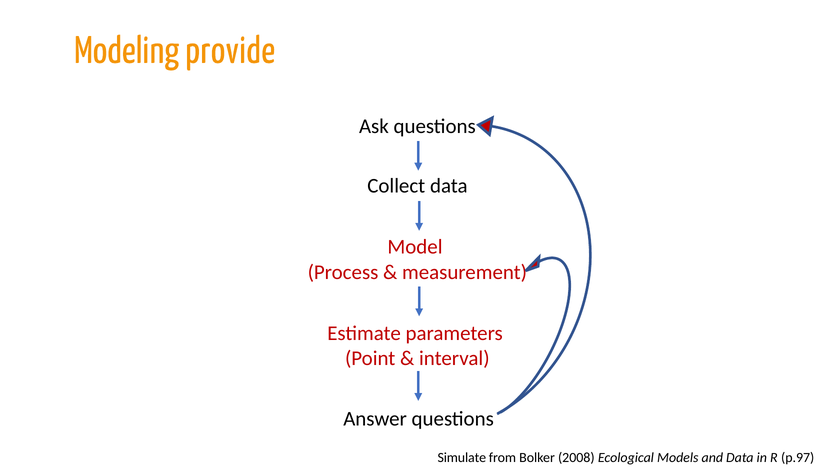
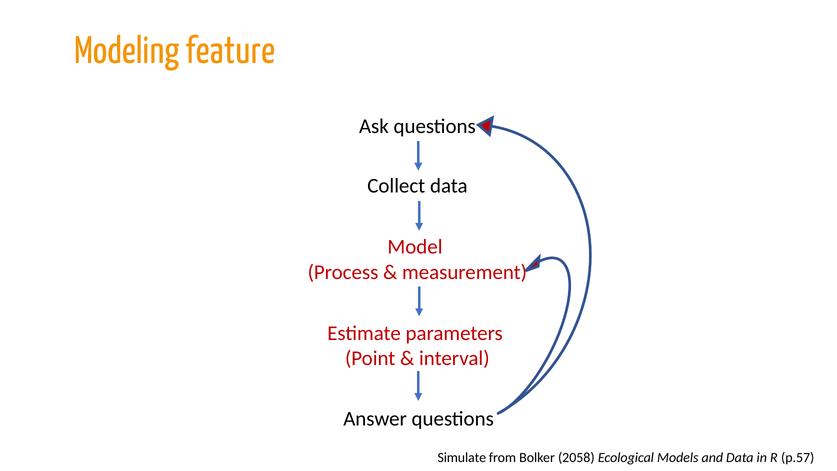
provide: provide -> feature
2008: 2008 -> 2058
p.97: p.97 -> p.57
